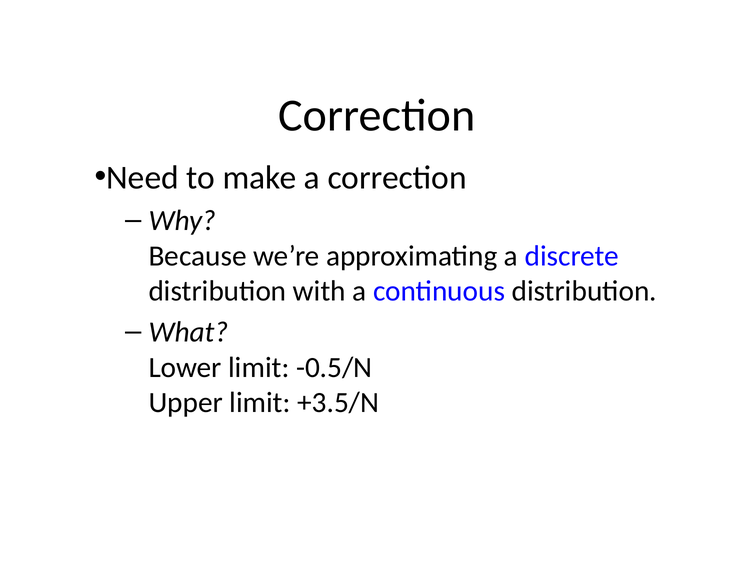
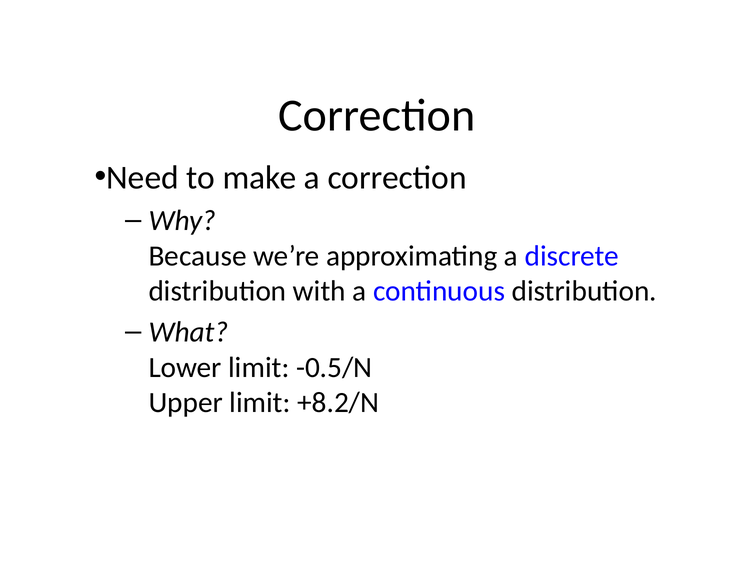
+3.5/N: +3.5/N -> +8.2/N
